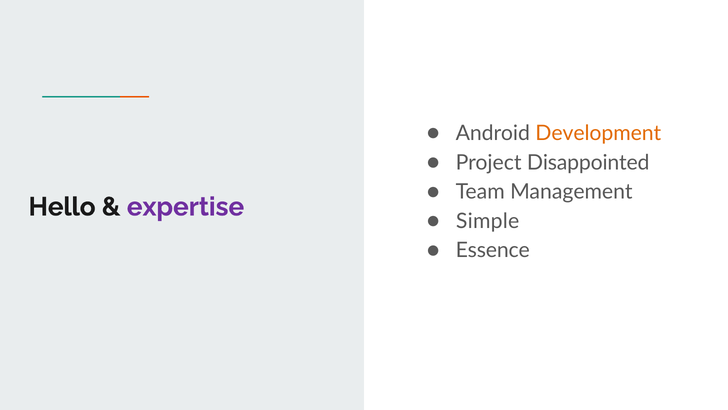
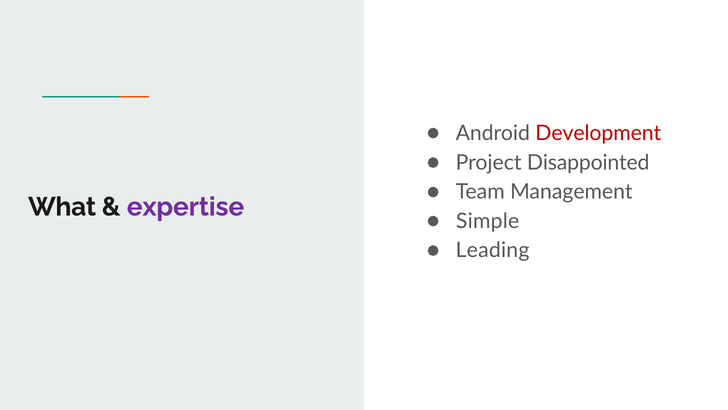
Development colour: orange -> red
Hello: Hello -> What
Essence: Essence -> Leading
